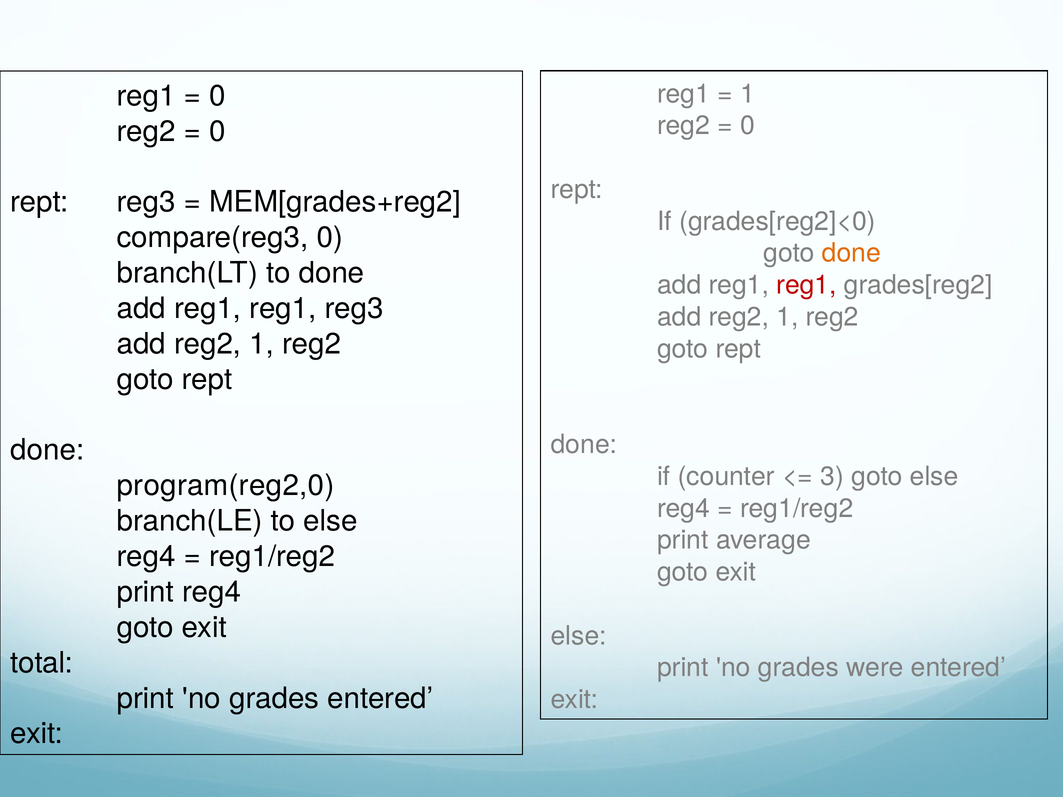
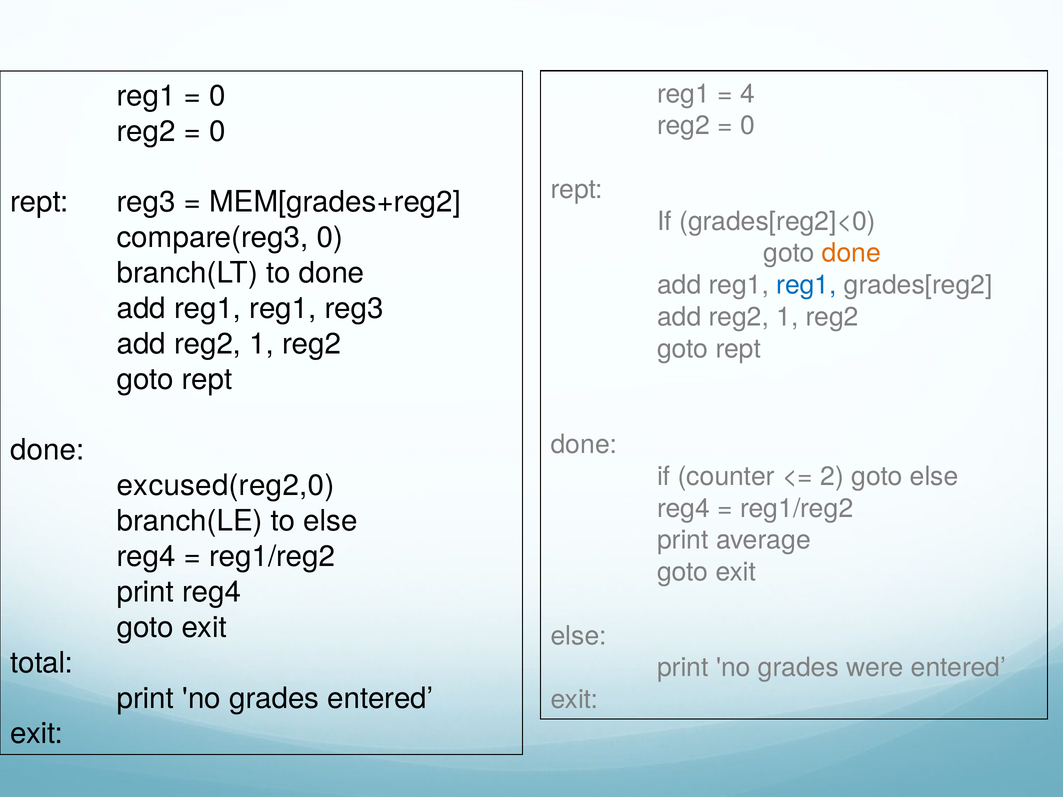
1 at (747, 94): 1 -> 4
reg1 at (806, 285) colour: red -> blue
3: 3 -> 2
program(reg2,0: program(reg2,0 -> excused(reg2,0
